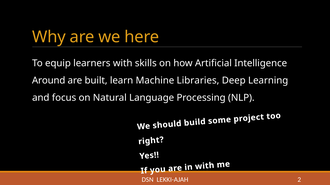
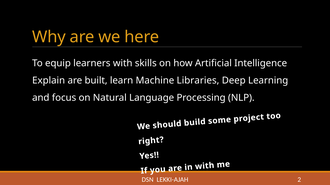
Around: Around -> Explain
